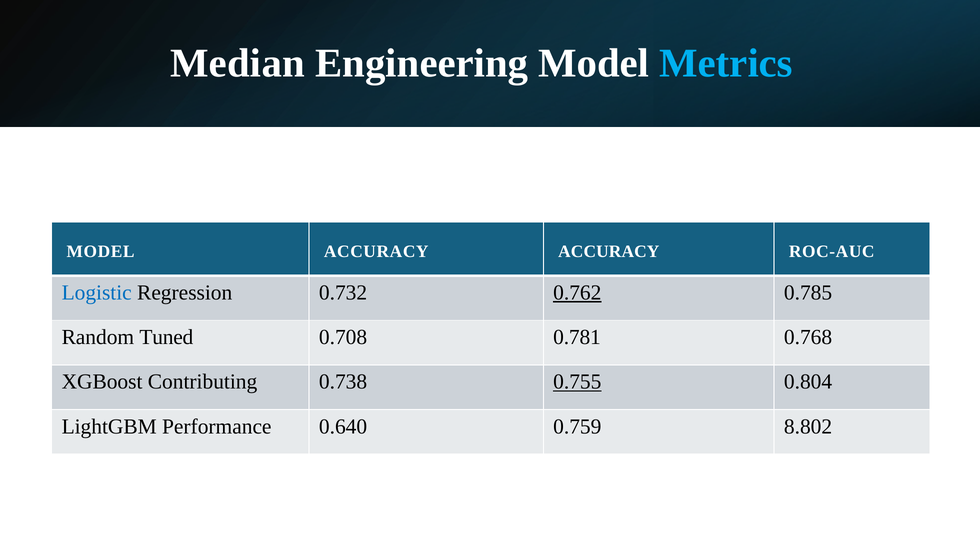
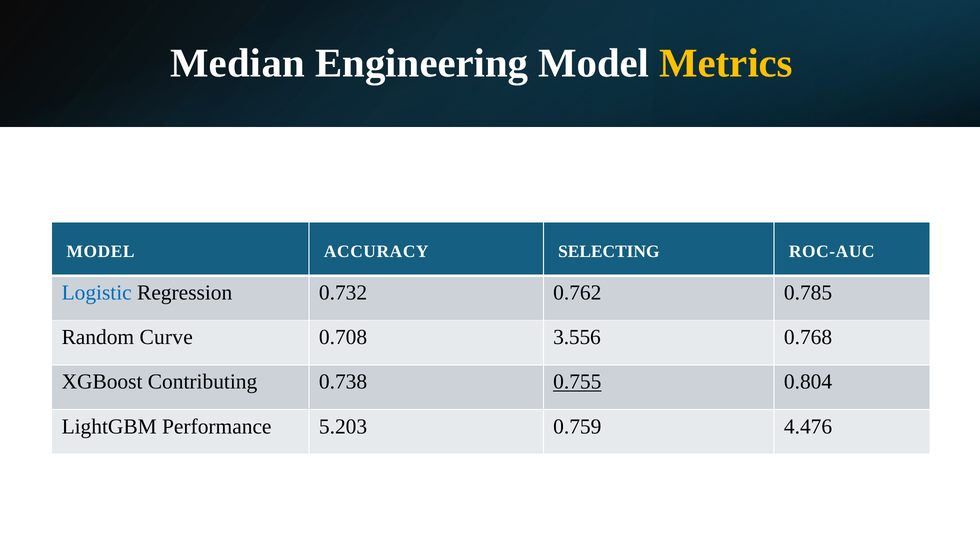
Metrics colour: light blue -> yellow
ACCURACY ACCURACY: ACCURACY -> SELECTING
0.762 underline: present -> none
Tuned: Tuned -> Curve
0.781: 0.781 -> 3.556
0.640: 0.640 -> 5.203
8.802: 8.802 -> 4.476
